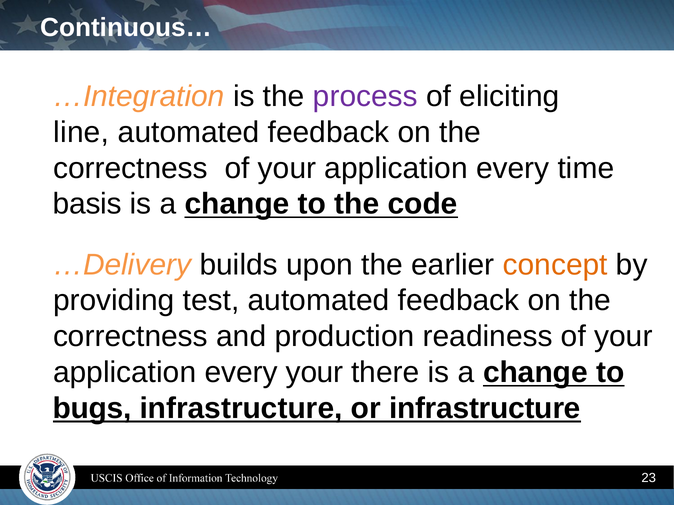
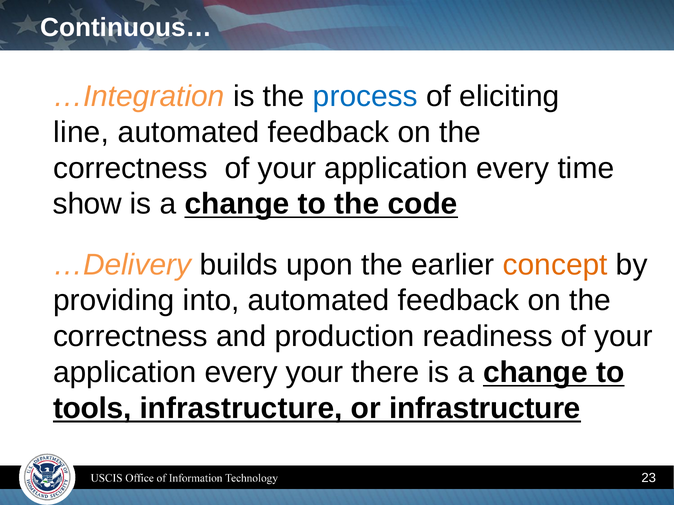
process colour: purple -> blue
basis: basis -> show
test: test -> into
bugs: bugs -> tools
